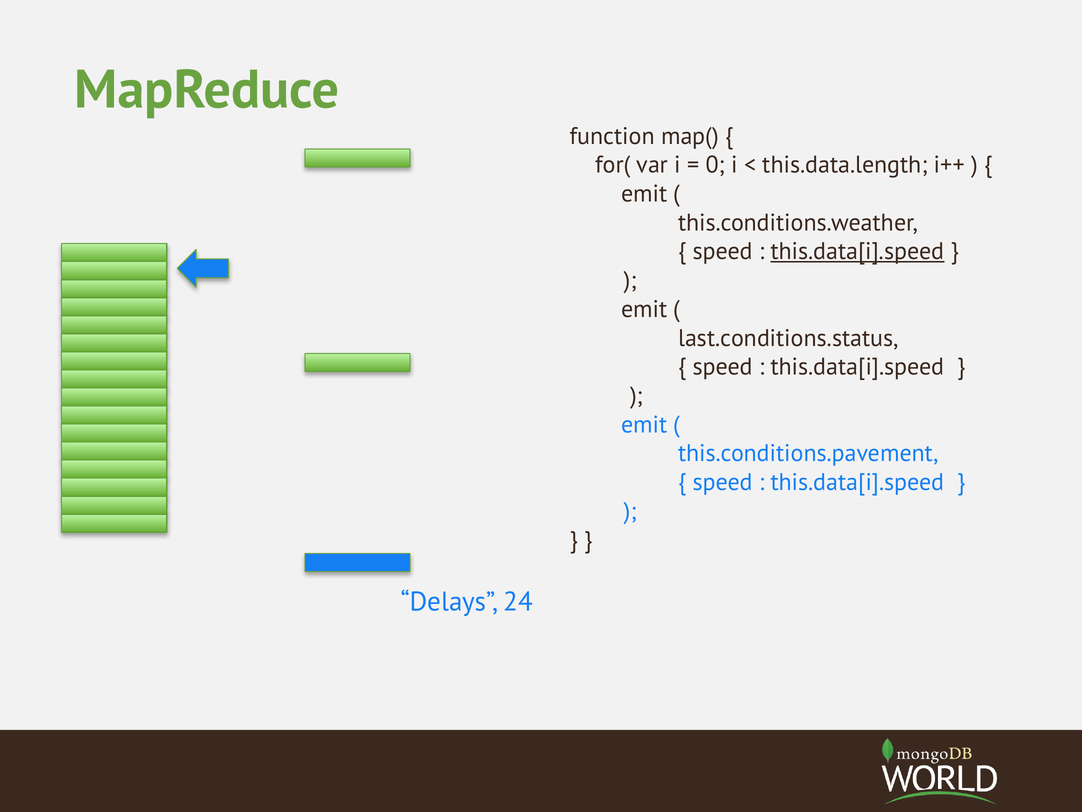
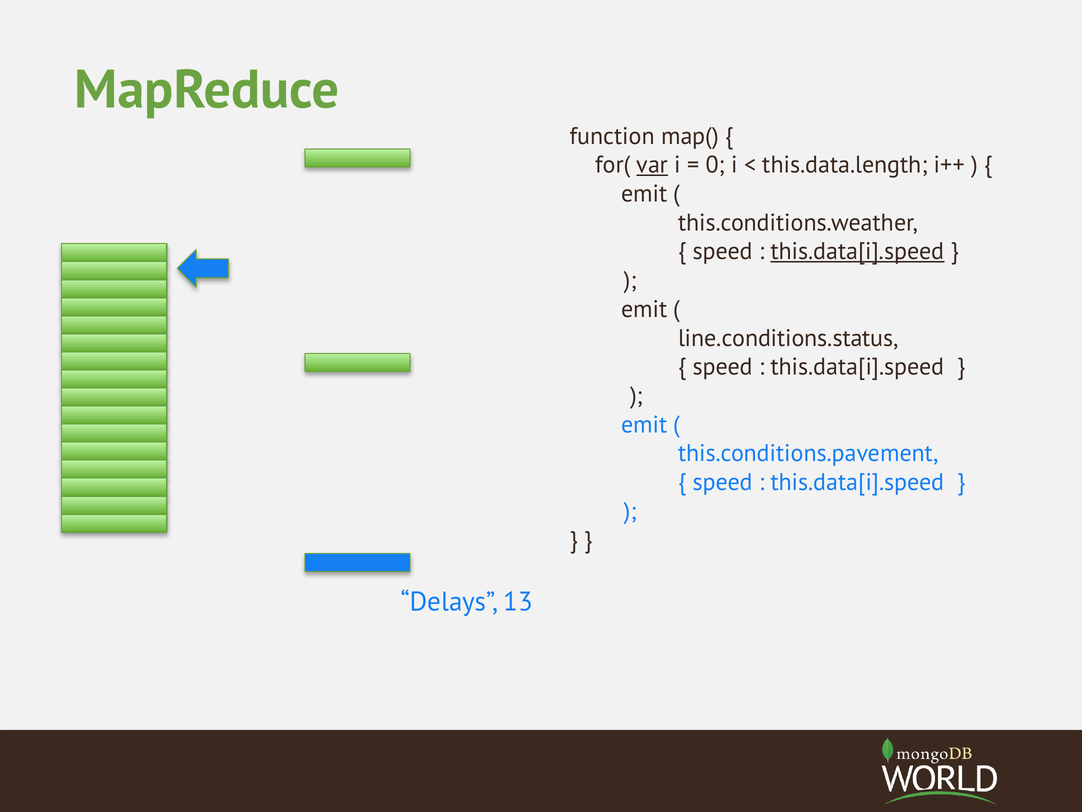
var underline: none -> present
last.conditions.status: last.conditions.status -> line.conditions.status
24: 24 -> 13
